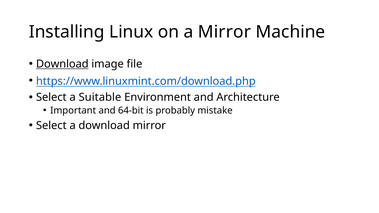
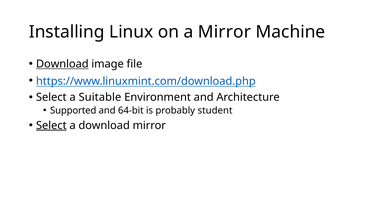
Important: Important -> Supported
mistake: mistake -> student
Select at (51, 126) underline: none -> present
